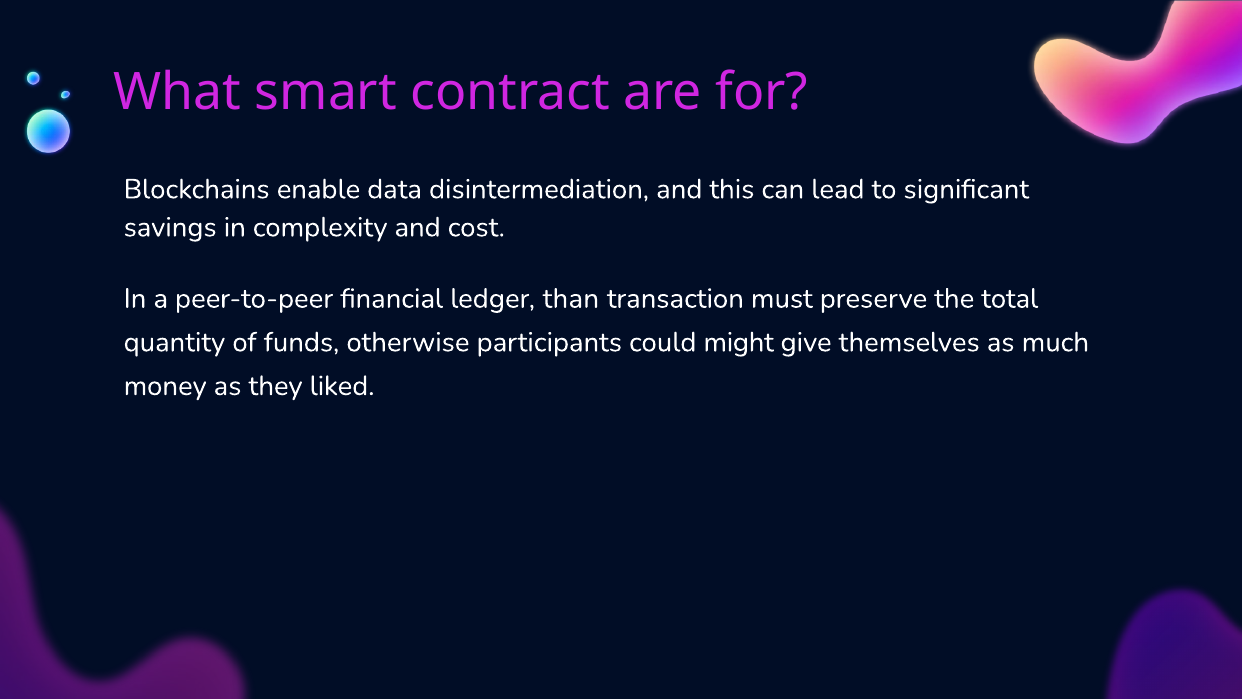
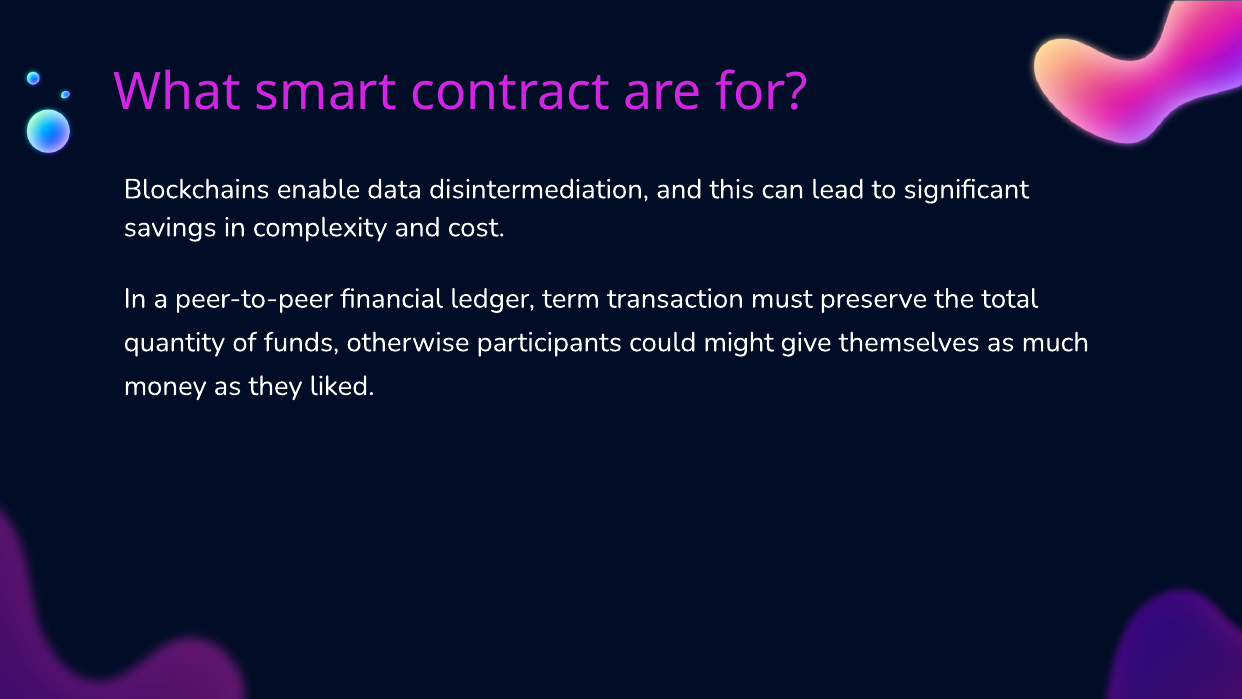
than: than -> term
